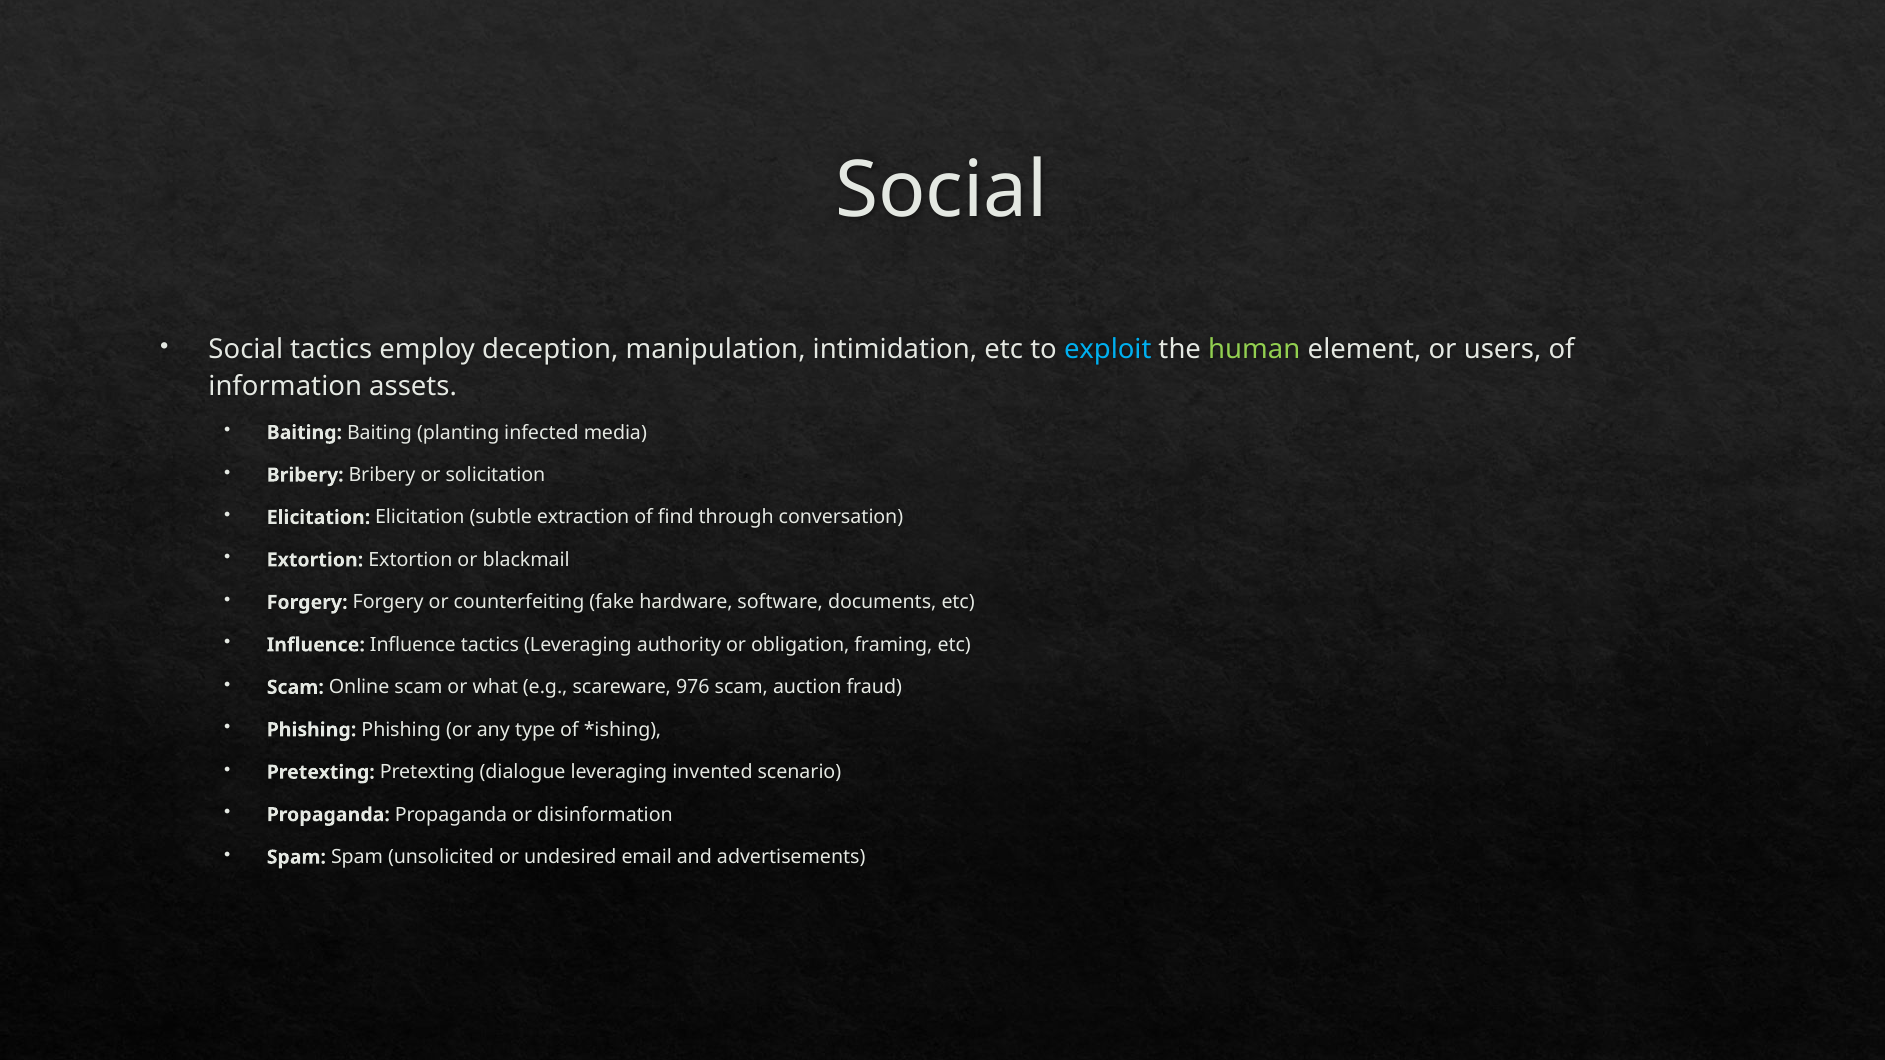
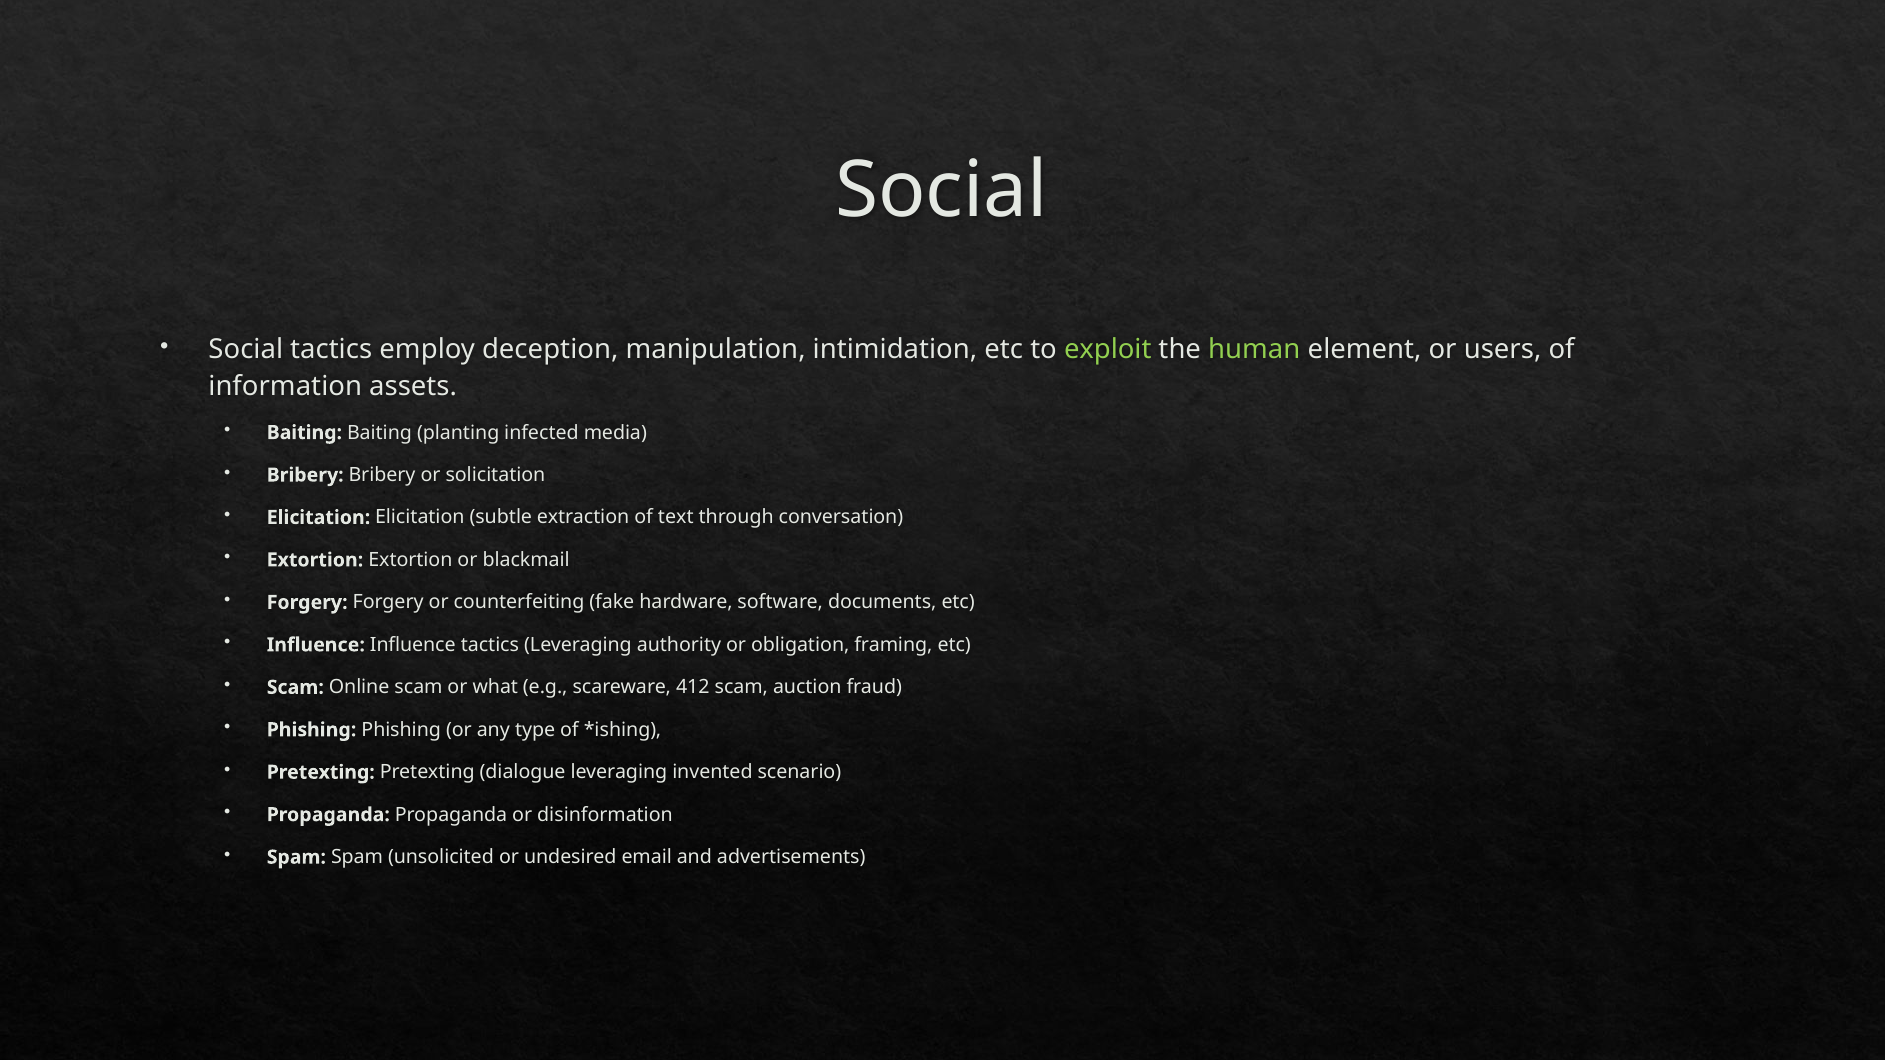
exploit colour: light blue -> light green
find: find -> text
976: 976 -> 412
